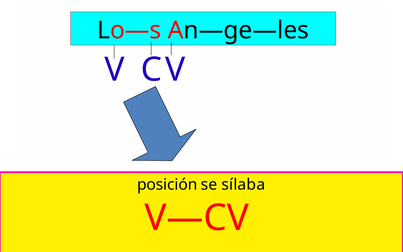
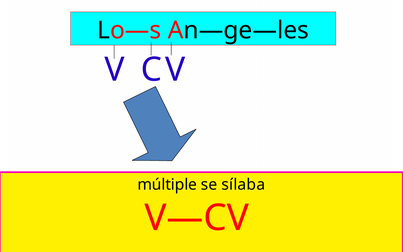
posición: posición -> múltiple
